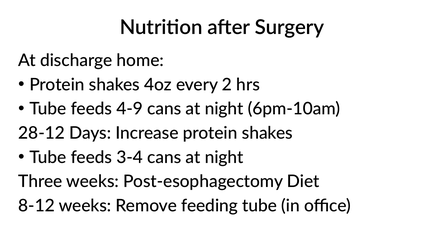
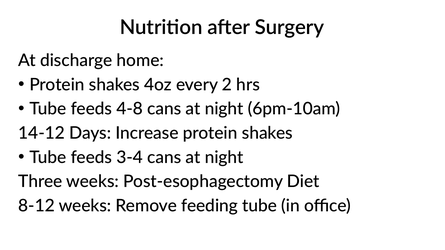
4-9: 4-9 -> 4-8
28-12: 28-12 -> 14-12
